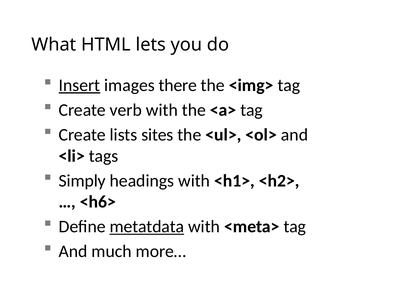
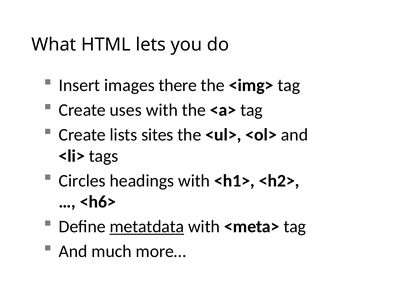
Insert underline: present -> none
verb: verb -> uses
Simply: Simply -> Circles
